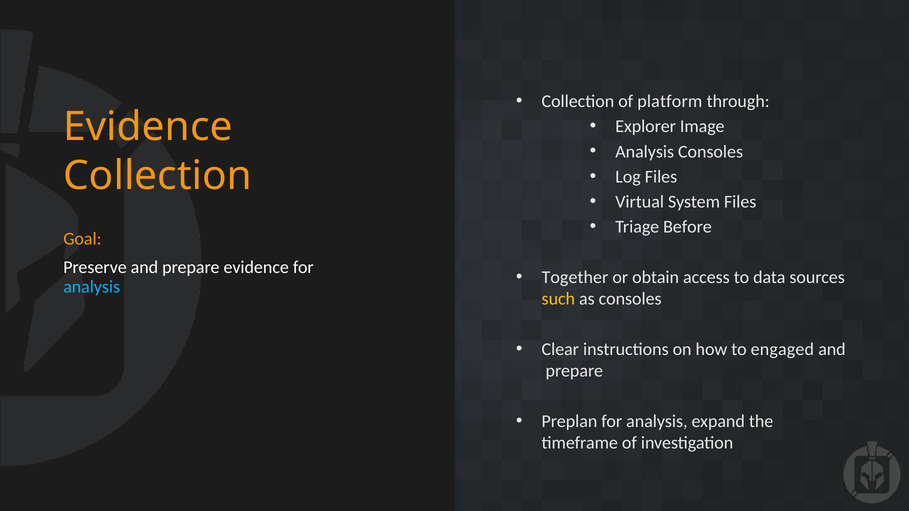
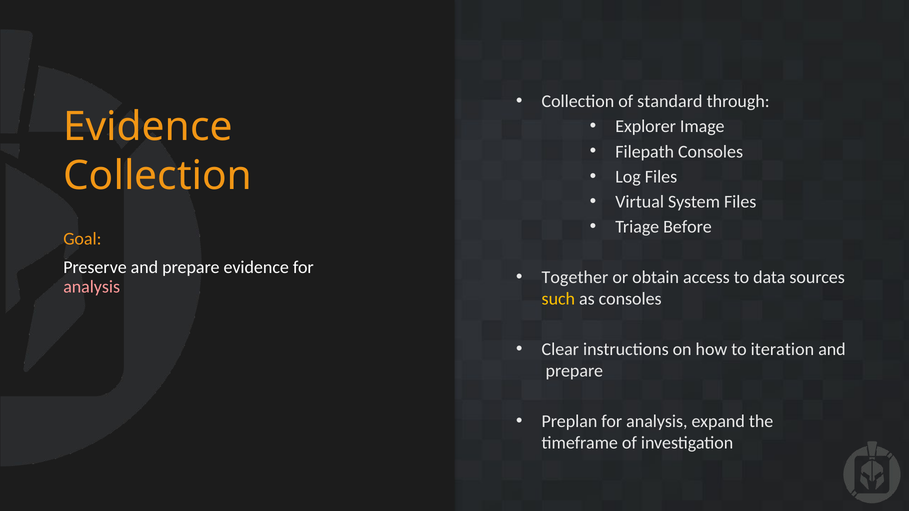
platform: platform -> standard
Analysis at (645, 152): Analysis -> Filepath
analysis at (92, 287) colour: light blue -> pink
engaged: engaged -> iteration
